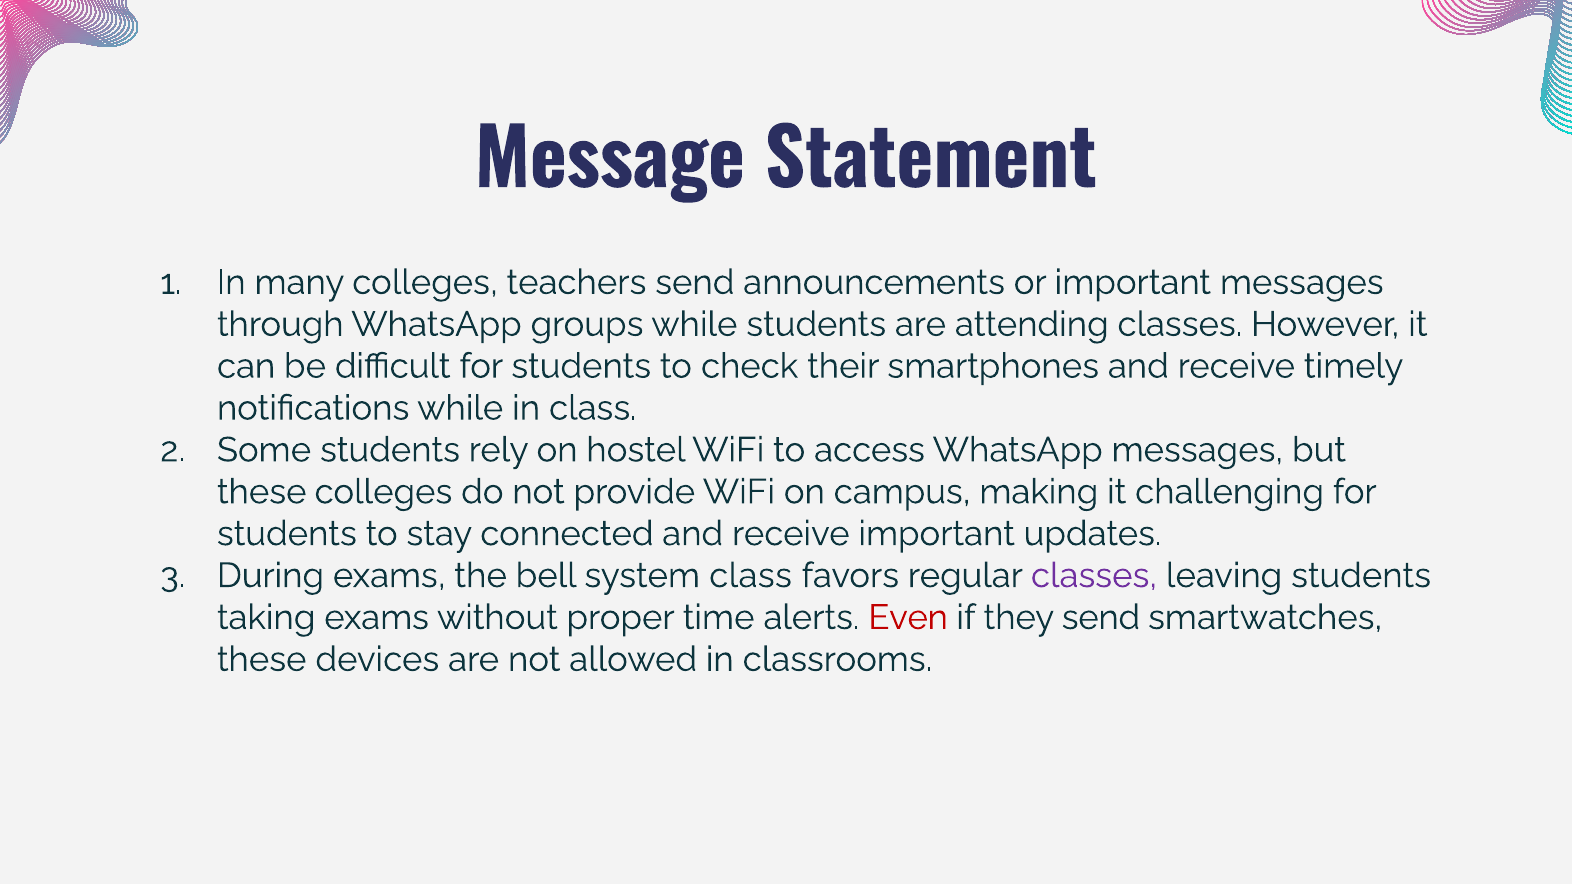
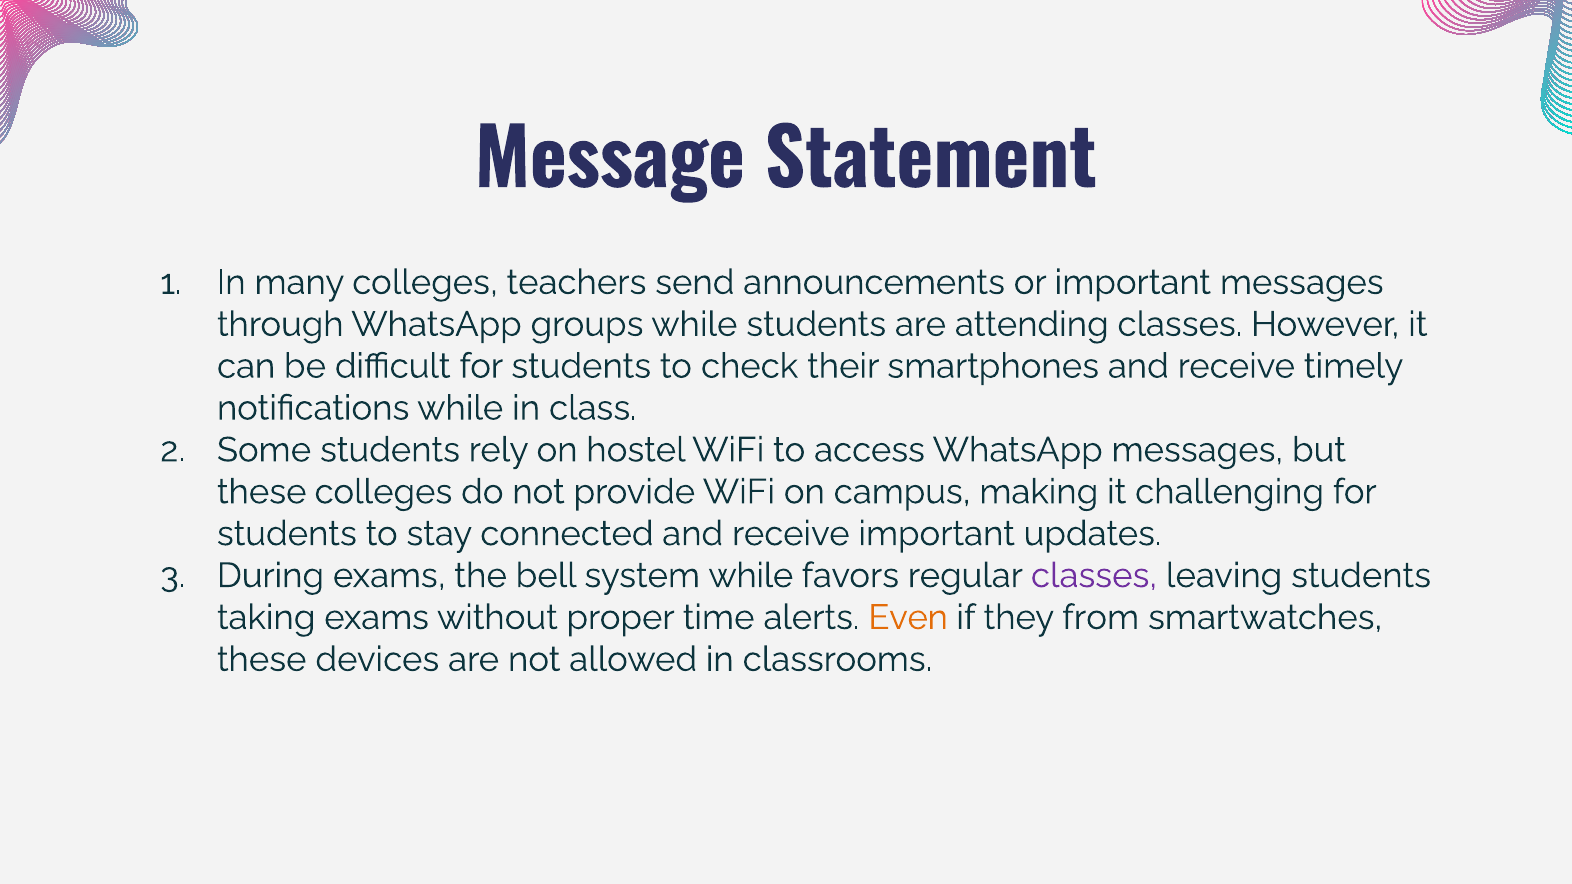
system class: class -> while
Even colour: red -> orange
they send: send -> from
